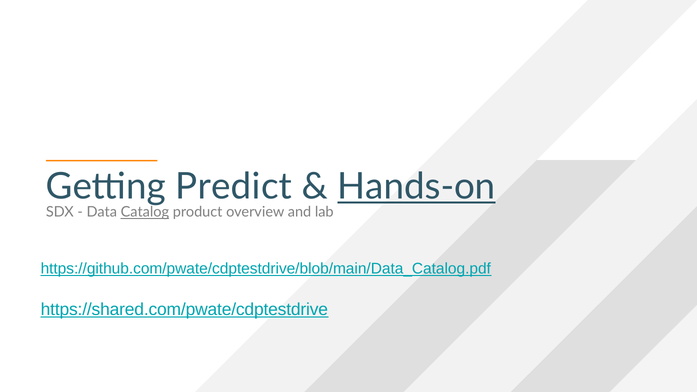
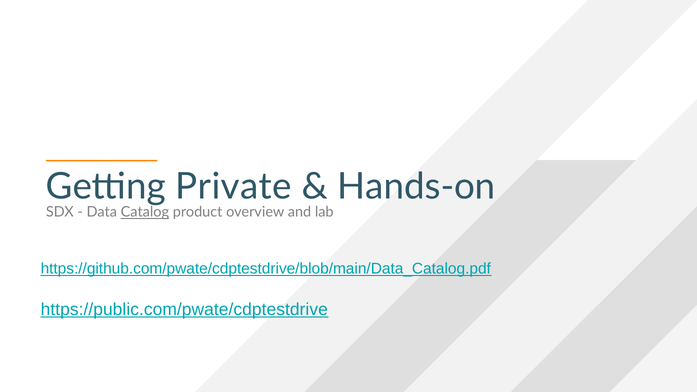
Predict: Predict -> Private
Hands-on underline: present -> none
https://shared.com/pwate/cdptestdrive: https://shared.com/pwate/cdptestdrive -> https://public.com/pwate/cdptestdrive
